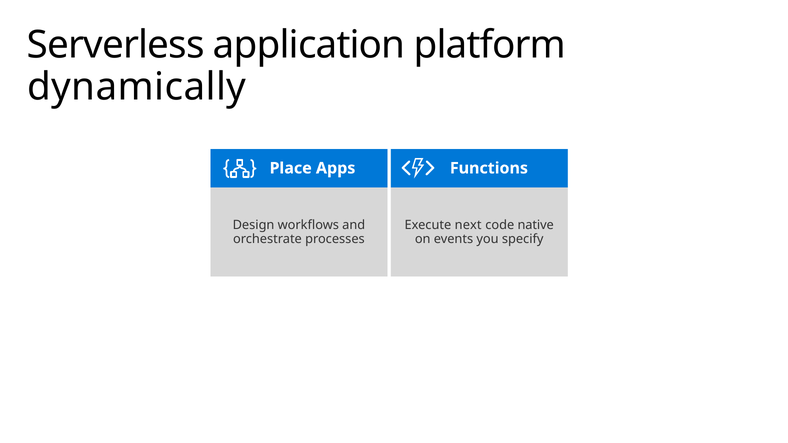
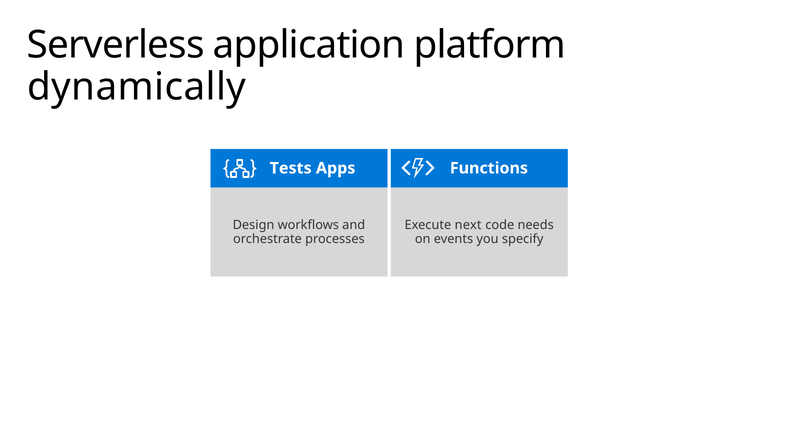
Place: Place -> Tests
native: native -> needs
